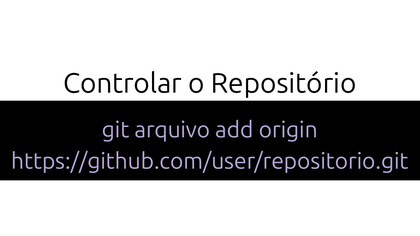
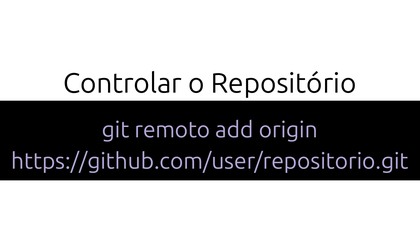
arquivo: arquivo -> remoto
